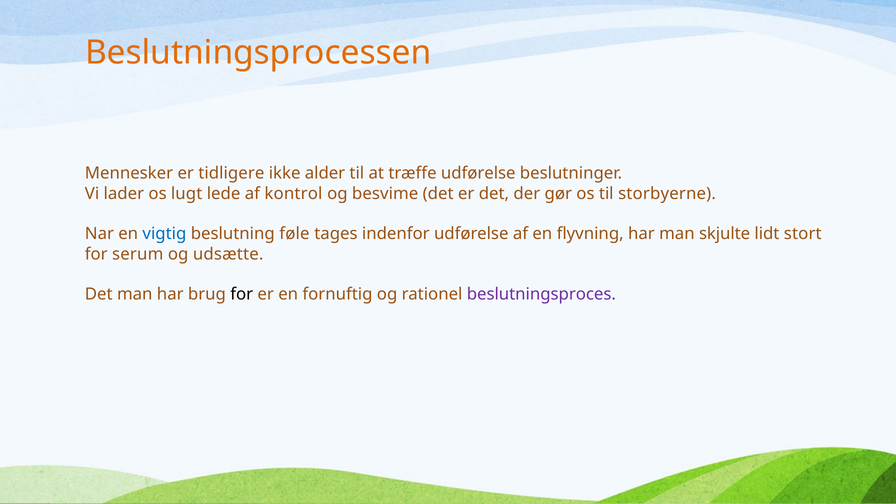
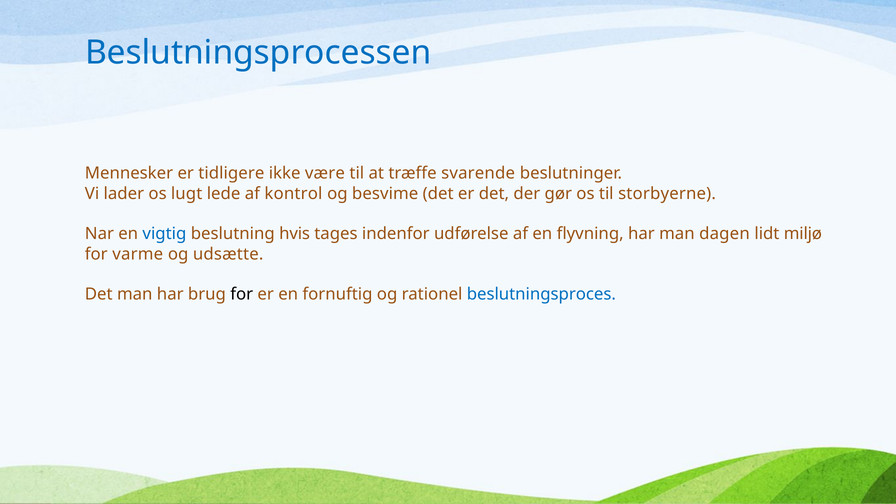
Beslutningsprocessen colour: orange -> blue
alder: alder -> være
træffe udførelse: udførelse -> svarende
føle: føle -> hvis
skjulte: skjulte -> dagen
stort: stort -> miljø
serum: serum -> varme
beslutningsproces colour: purple -> blue
